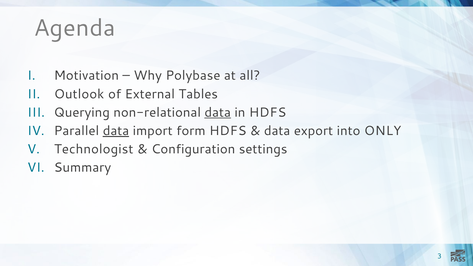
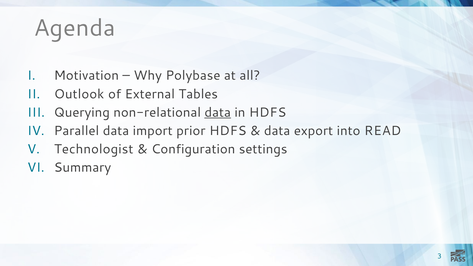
data at (116, 131) underline: present -> none
form: form -> prior
ONLY: ONLY -> READ
